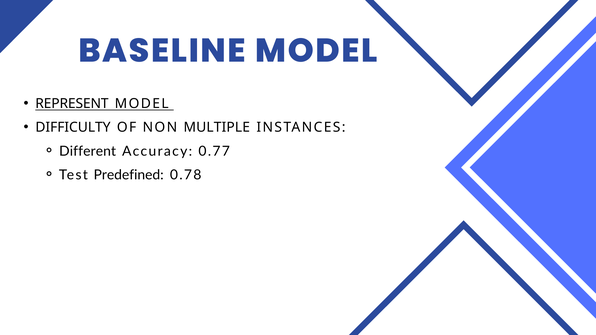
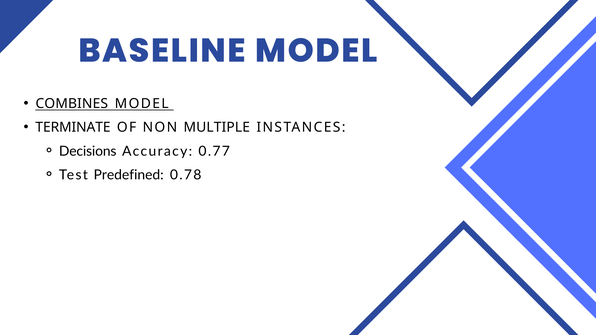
REPRESENT: REPRESENT -> COMBINES
DIFFICULTY: DIFFICULTY -> TERMINATE
Different: Different -> Decisions
